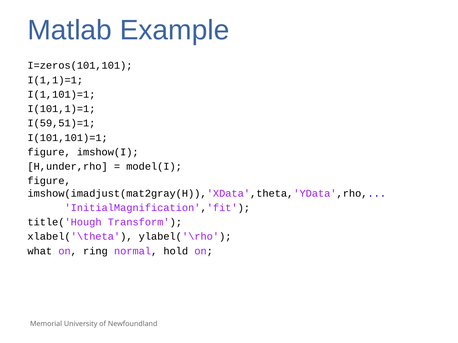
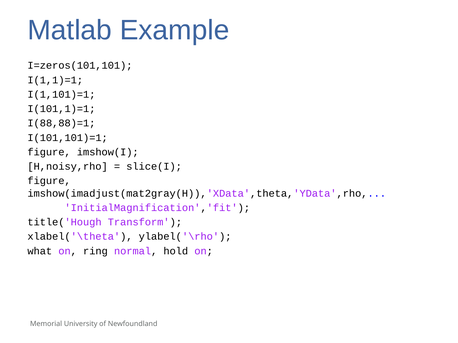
I(59,51)=1: I(59,51)=1 -> I(88,88)=1
H,under,rho: H,under,rho -> H,noisy,rho
model(I: model(I -> slice(I
